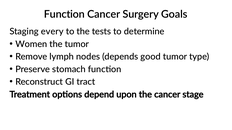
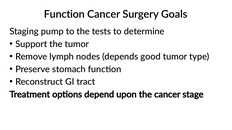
every: every -> pump
Women: Women -> Support
